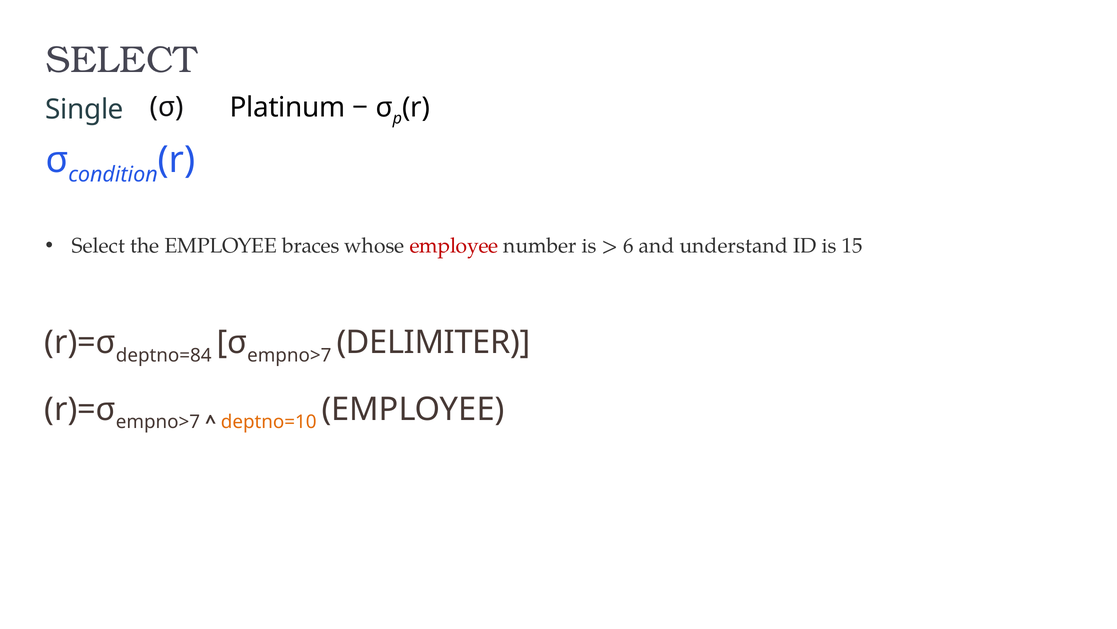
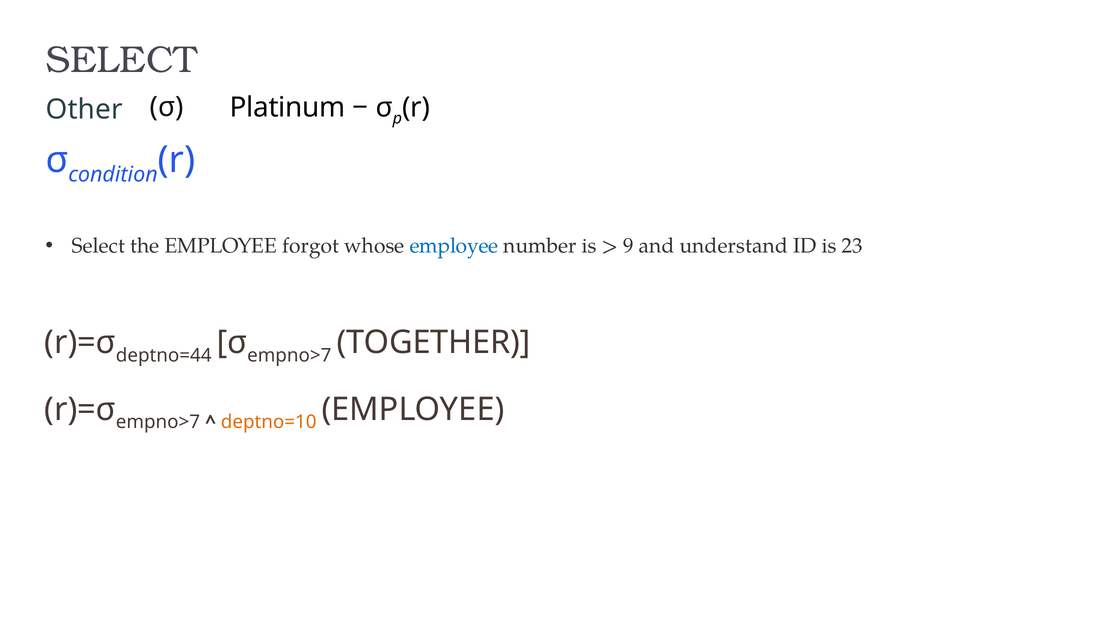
Single: Single -> Other
braces: braces -> forgot
employee at (454, 246) colour: red -> blue
6: 6 -> 9
15: 15 -> 23
deptno=84: deptno=84 -> deptno=44
DELIMITER: DELIMITER -> TOGETHER
